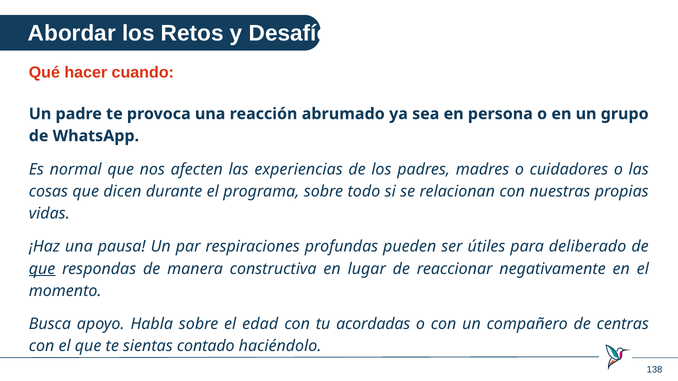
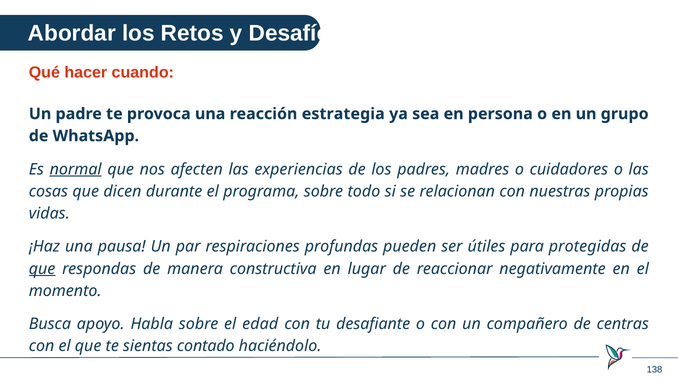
abrumado: abrumado -> estrategia
normal underline: none -> present
deliberado: deliberado -> protegidas
acordadas: acordadas -> desafiante
